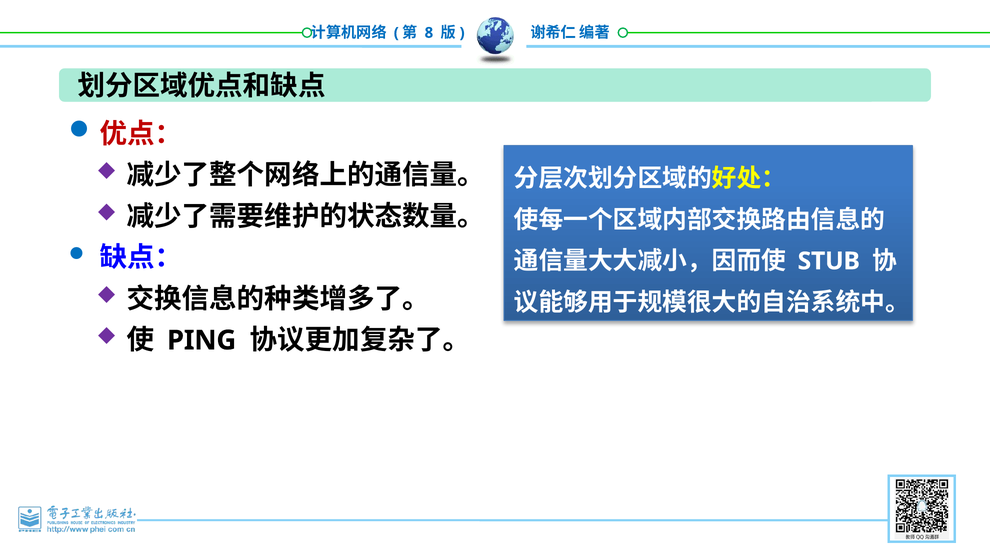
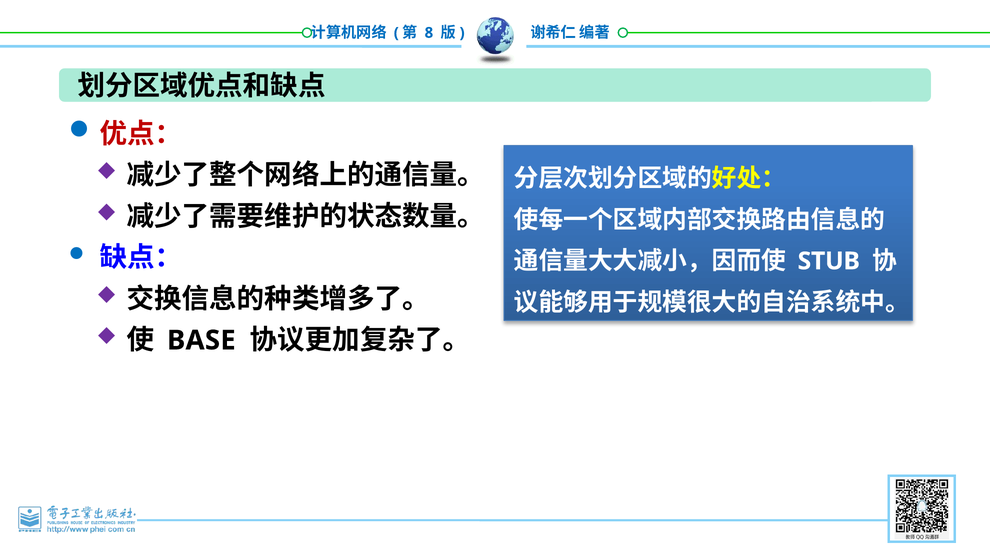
PING: PING -> BASE
